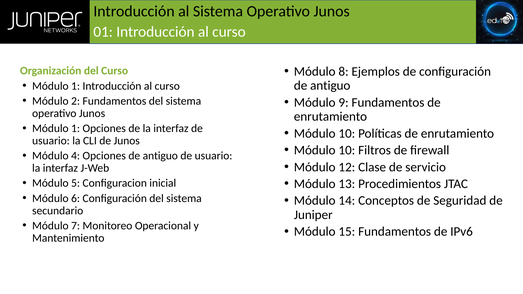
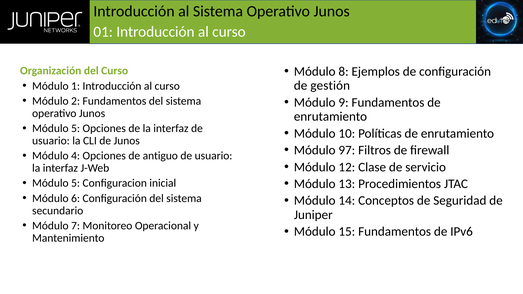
antiguo at (330, 86): antiguo -> gestión
1 at (76, 128): 1 -> 5
10 at (347, 150): 10 -> 97
